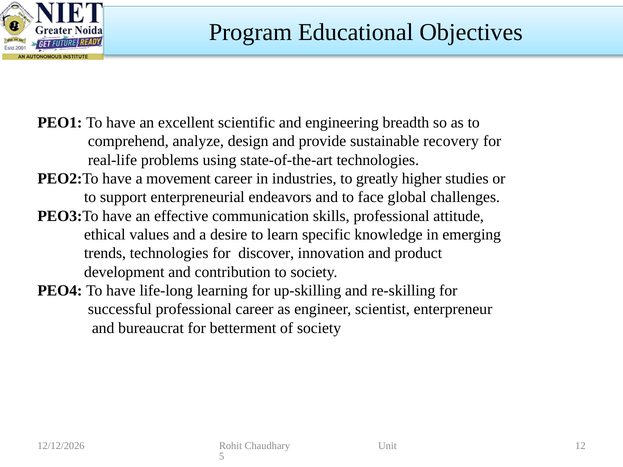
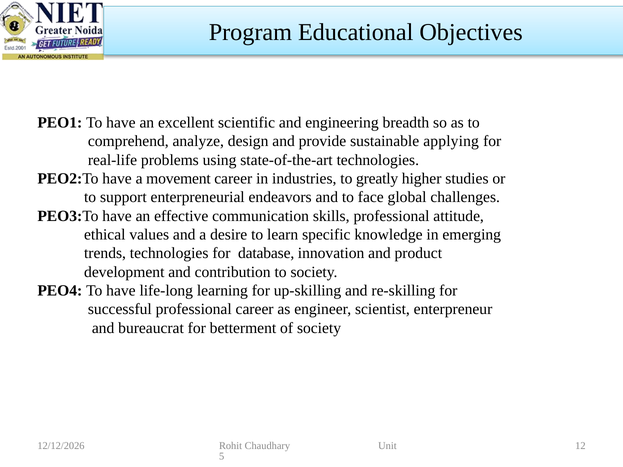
recovery: recovery -> applying
discover: discover -> database
